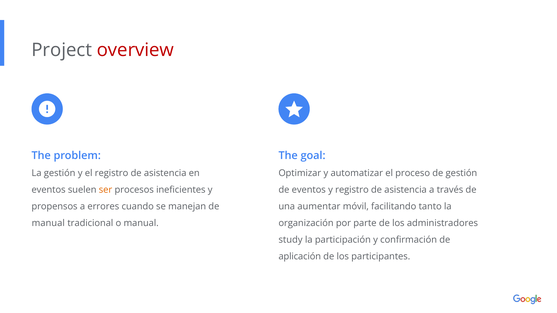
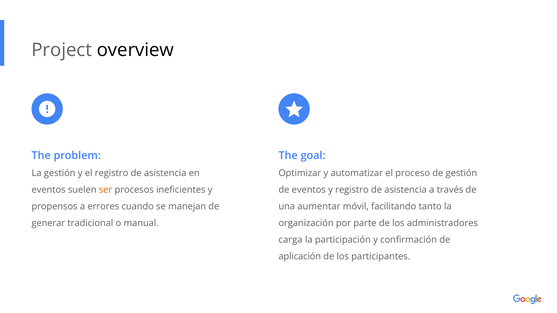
overview colour: red -> black
manual at (48, 223): manual -> generar
study: study -> carga
